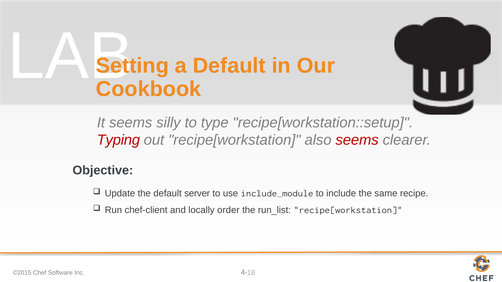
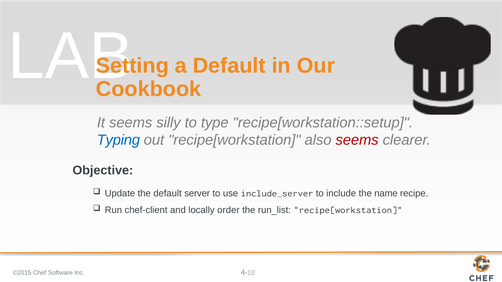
Typing colour: red -> blue
include_module: include_module -> include_server
same: same -> name
